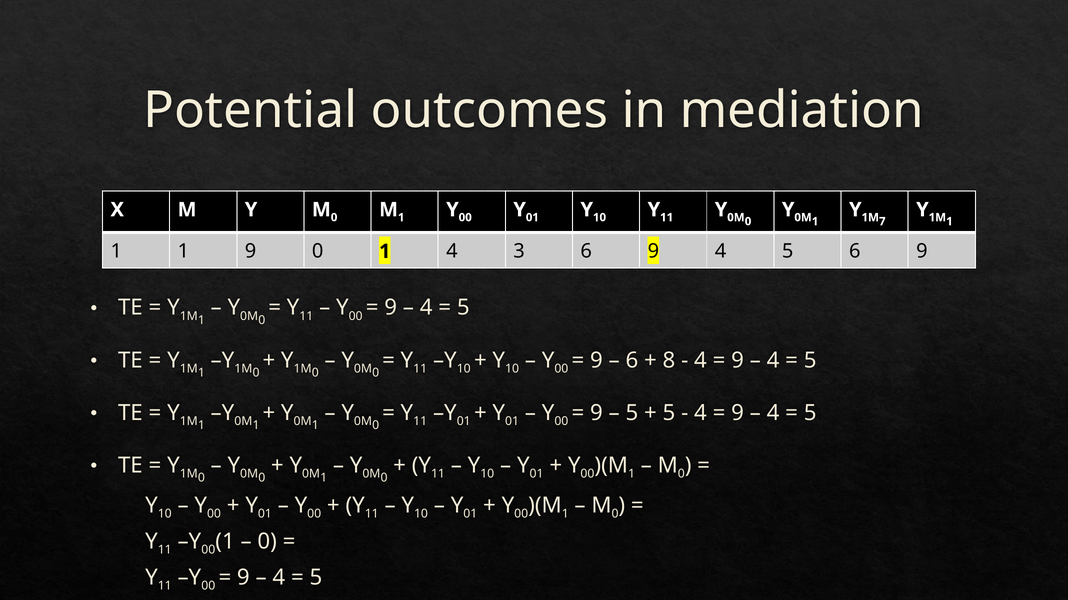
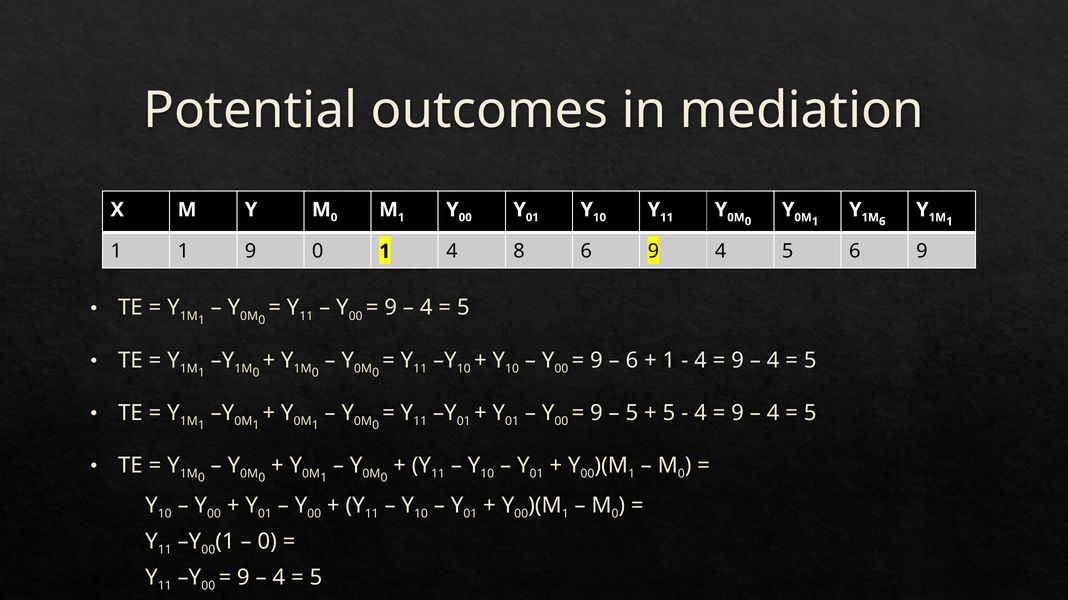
7 at (882, 222): 7 -> 6
3: 3 -> 8
8 at (669, 361): 8 -> 1
